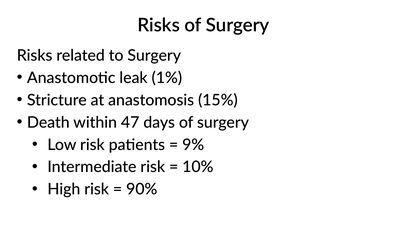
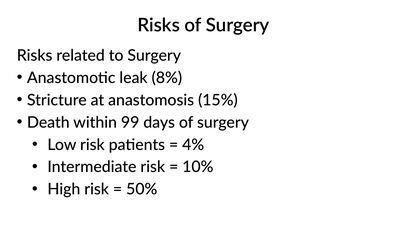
1%: 1% -> 8%
47: 47 -> 99
9%: 9% -> 4%
90%: 90% -> 50%
